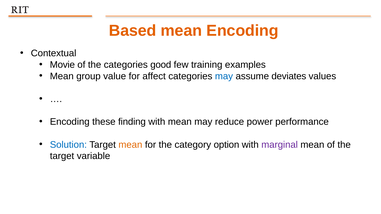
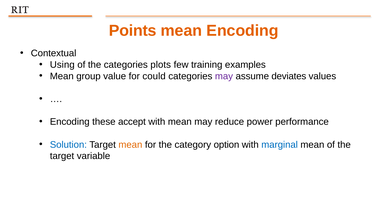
Based: Based -> Points
Movie: Movie -> Using
good: good -> plots
affect: affect -> could
may at (224, 76) colour: blue -> purple
finding: finding -> accept
marginal colour: purple -> blue
